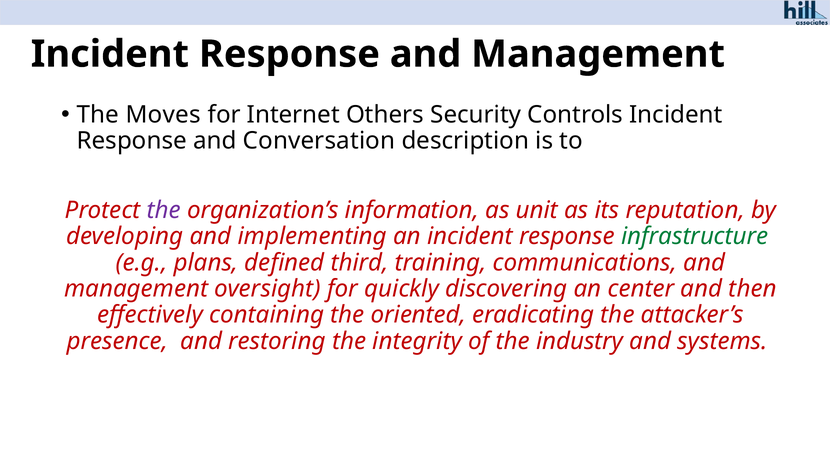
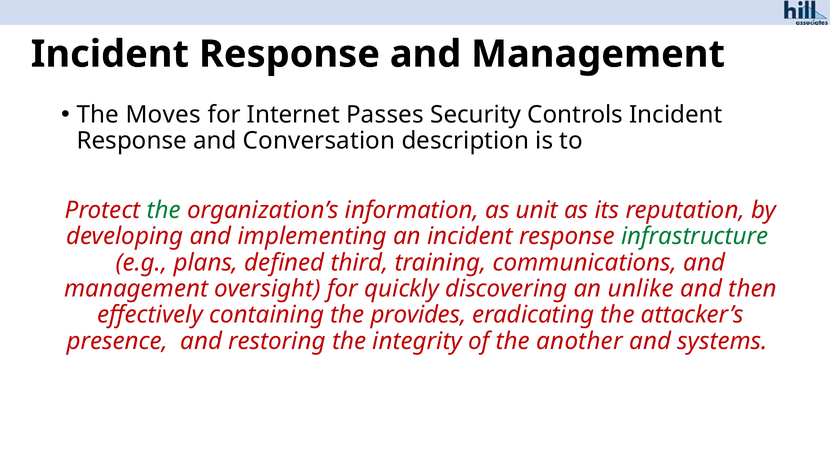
Others: Others -> Passes
the at (164, 210) colour: purple -> green
center: center -> unlike
oriented: oriented -> provides
industry: industry -> another
